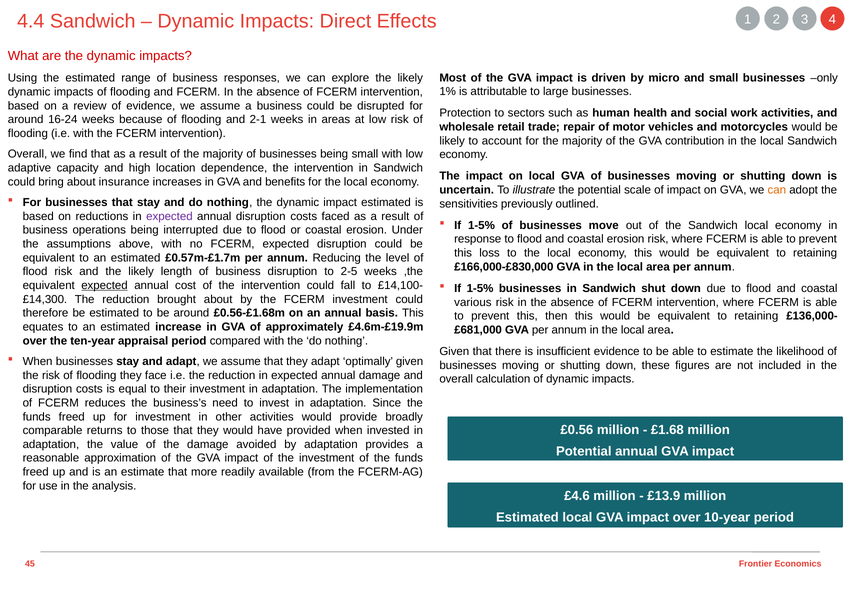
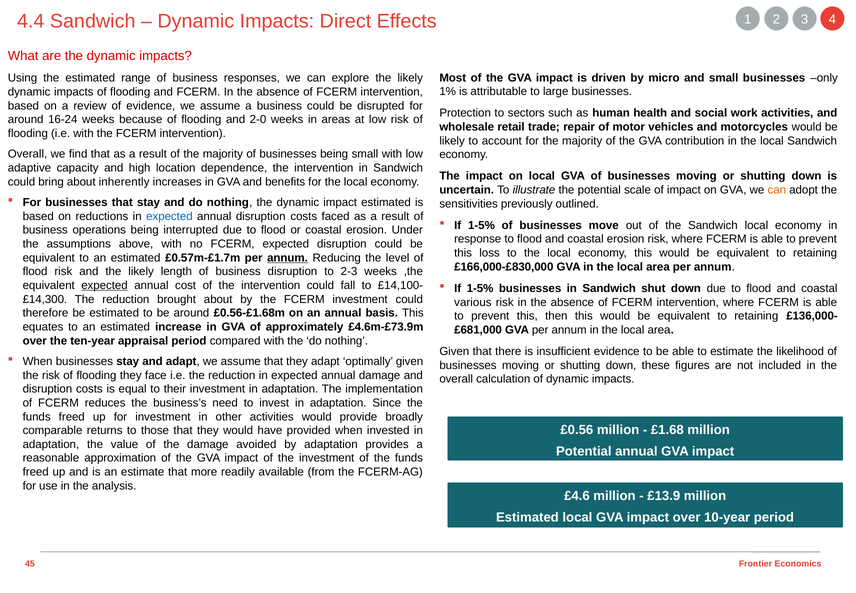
2-1: 2-1 -> 2-0
insurance: insurance -> inherently
expected at (169, 216) colour: purple -> blue
annum at (287, 258) underline: none -> present
2-5: 2-5 -> 2-3
£4.6m-£19.9m: £4.6m-£19.9m -> £4.6m-£73.9m
